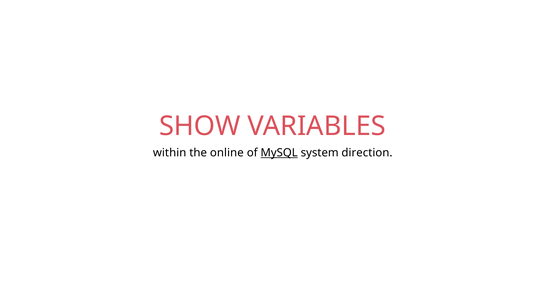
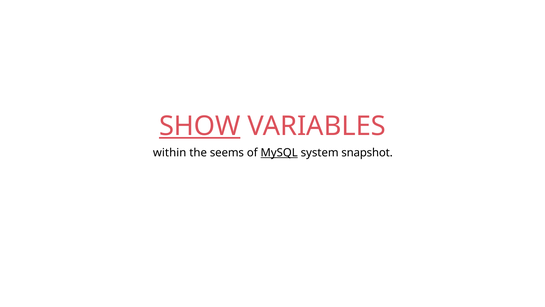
SHOW underline: none -> present
online: online -> seems
direction: direction -> snapshot
